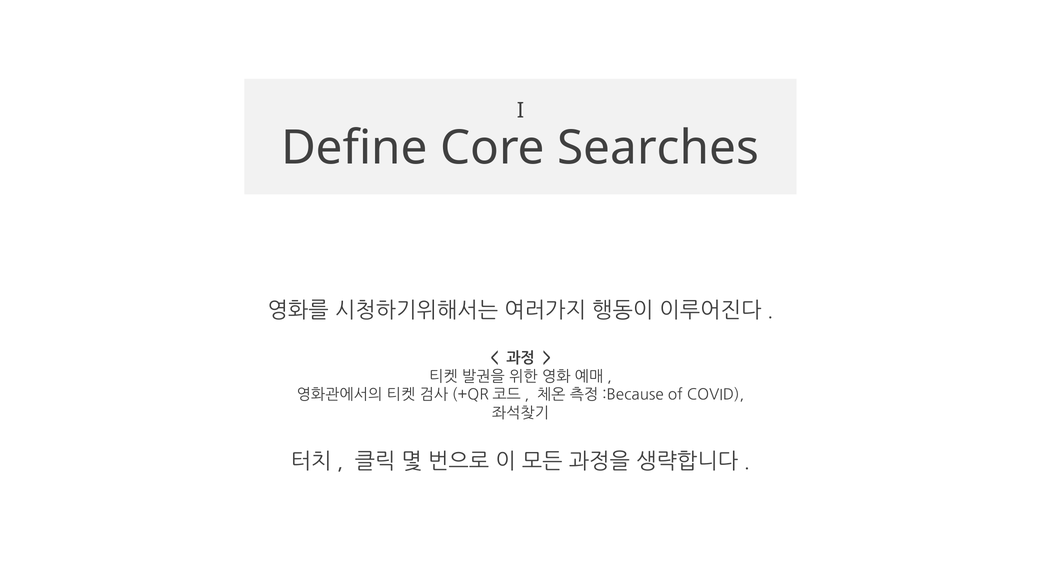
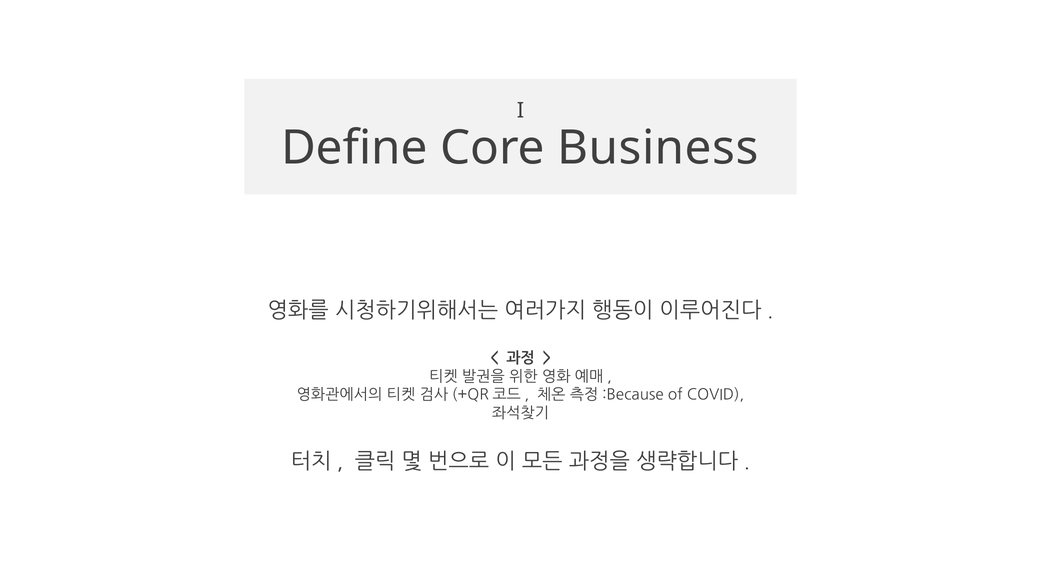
Searches: Searches -> Business
